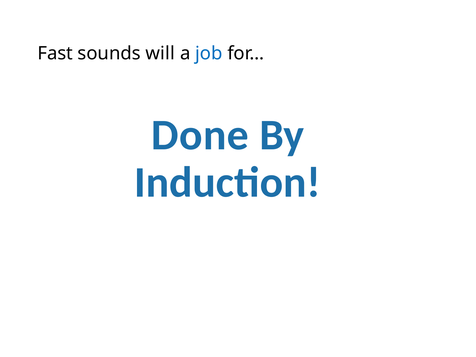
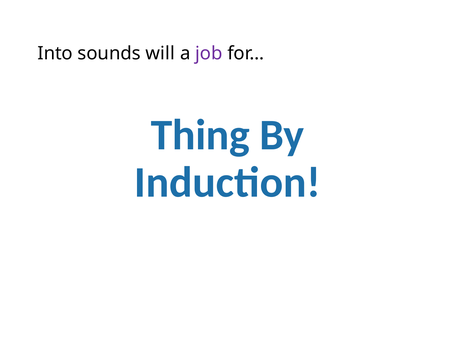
Fast: Fast -> Into
job colour: blue -> purple
Done: Done -> Thing
